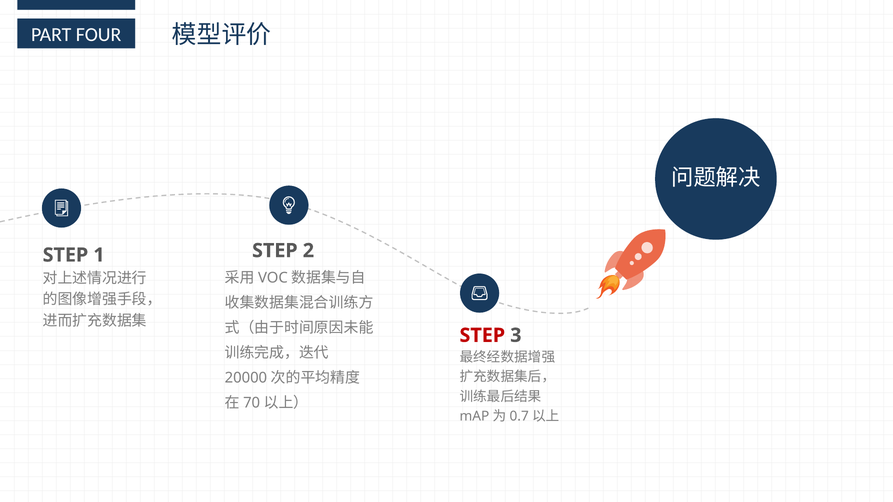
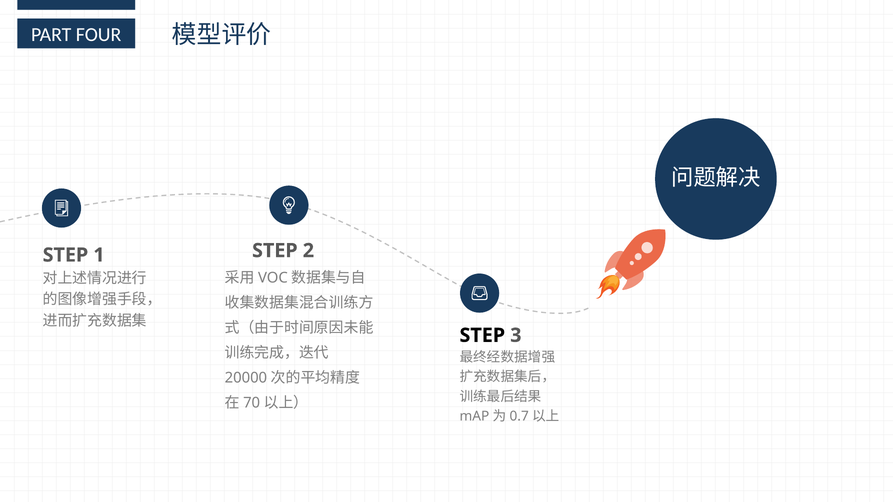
STEP at (482, 336) colour: red -> black
